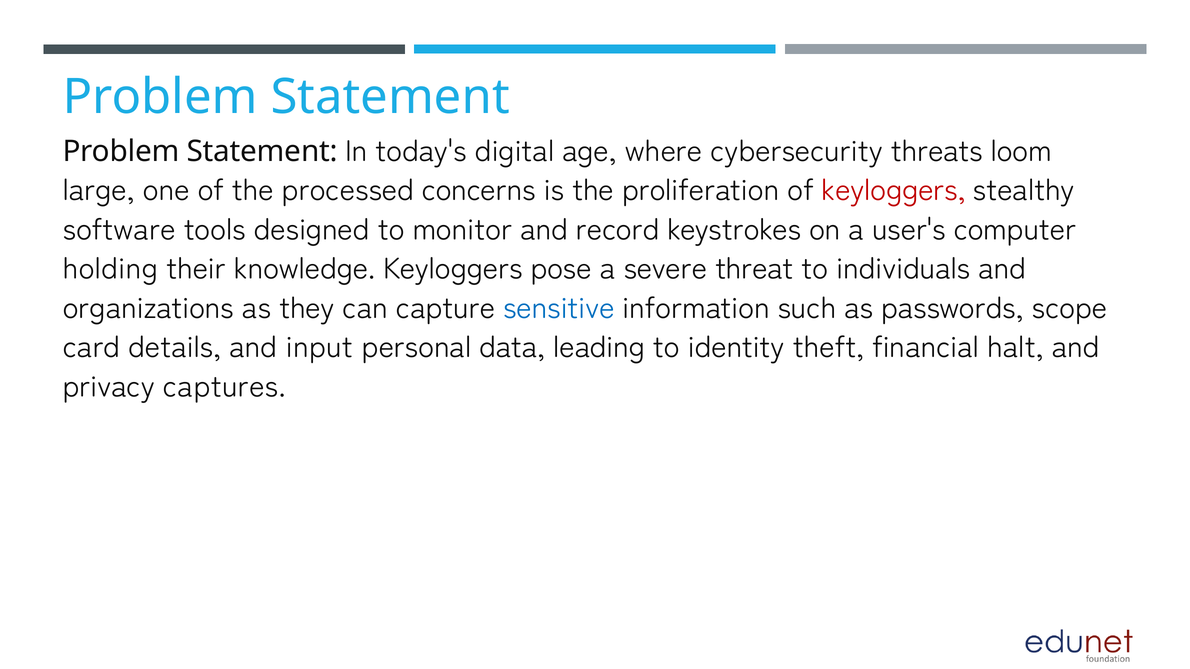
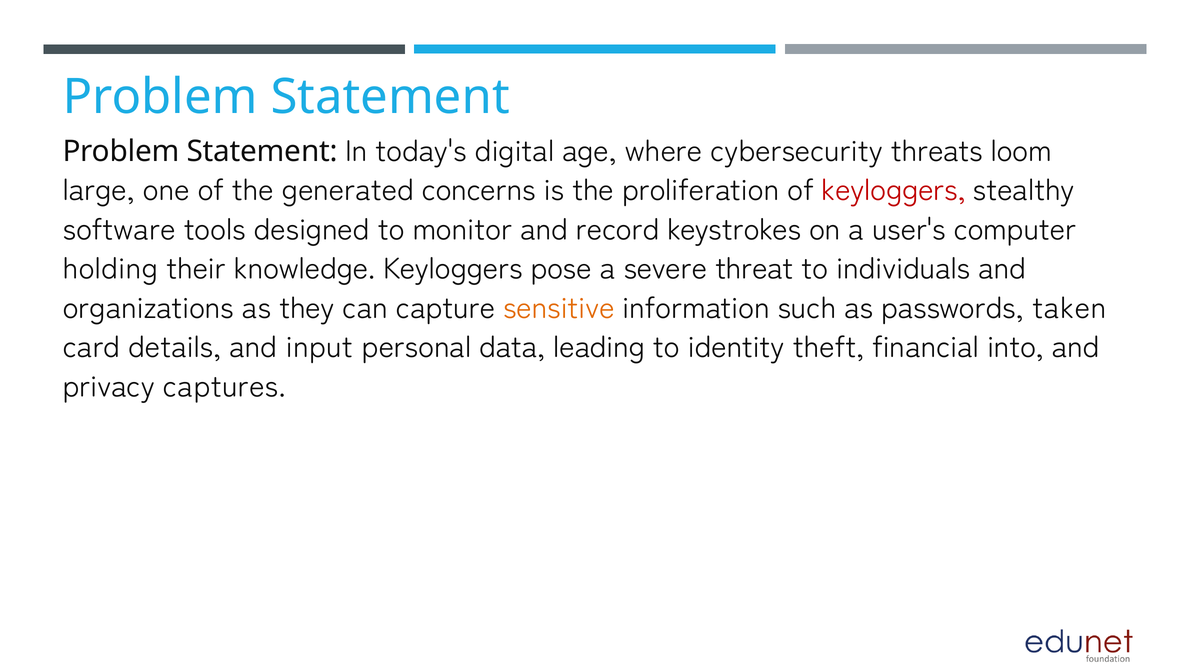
processed: processed -> generated
sensitive colour: blue -> orange
scope: scope -> taken
halt: halt -> into
